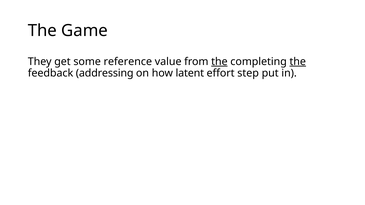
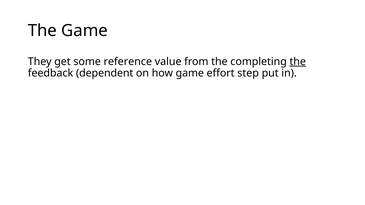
the at (219, 62) underline: present -> none
addressing: addressing -> dependent
how latent: latent -> game
